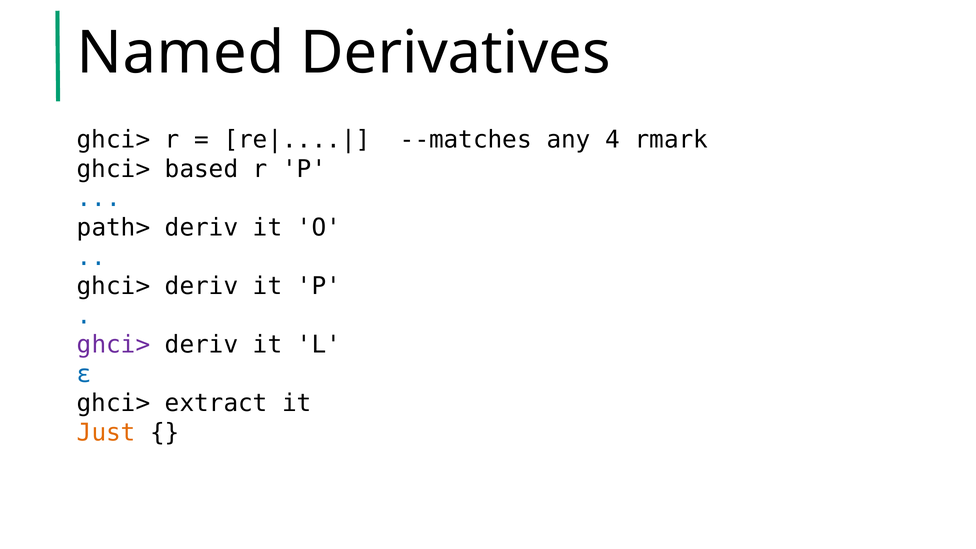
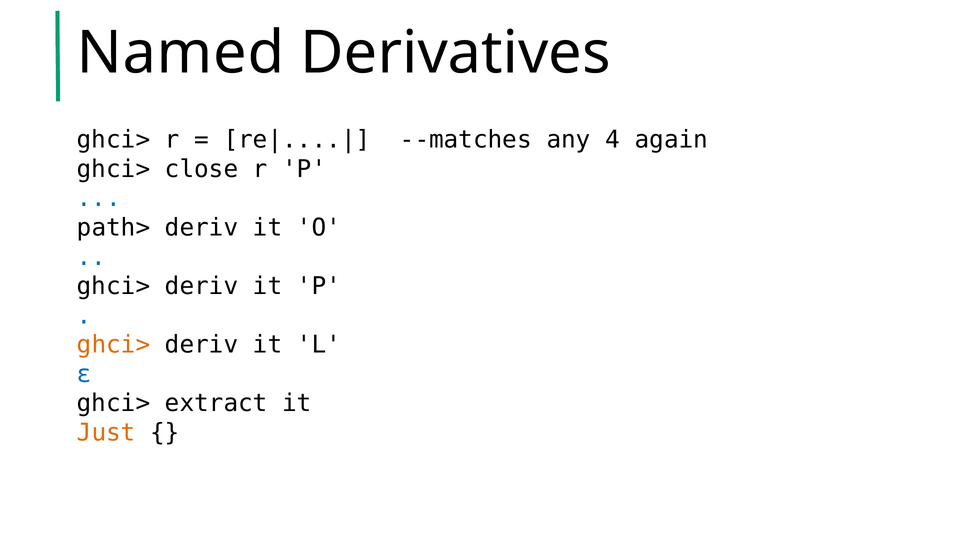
rmark: rmark -> again
based: based -> close
ghci> at (114, 345) colour: purple -> orange
